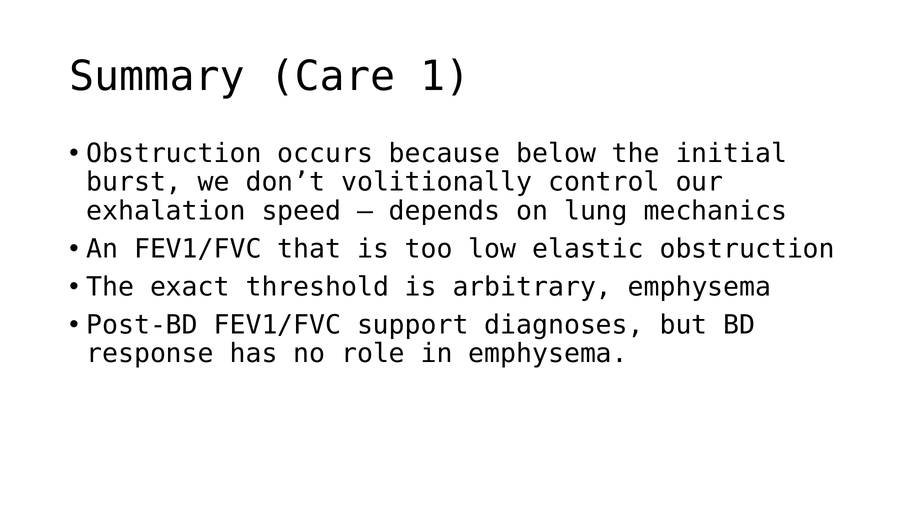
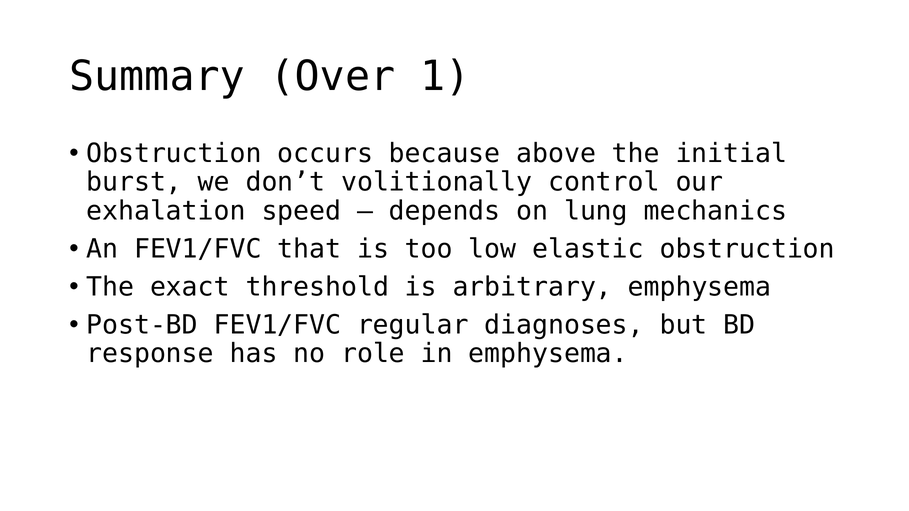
Care: Care -> Over
below: below -> above
support: support -> regular
